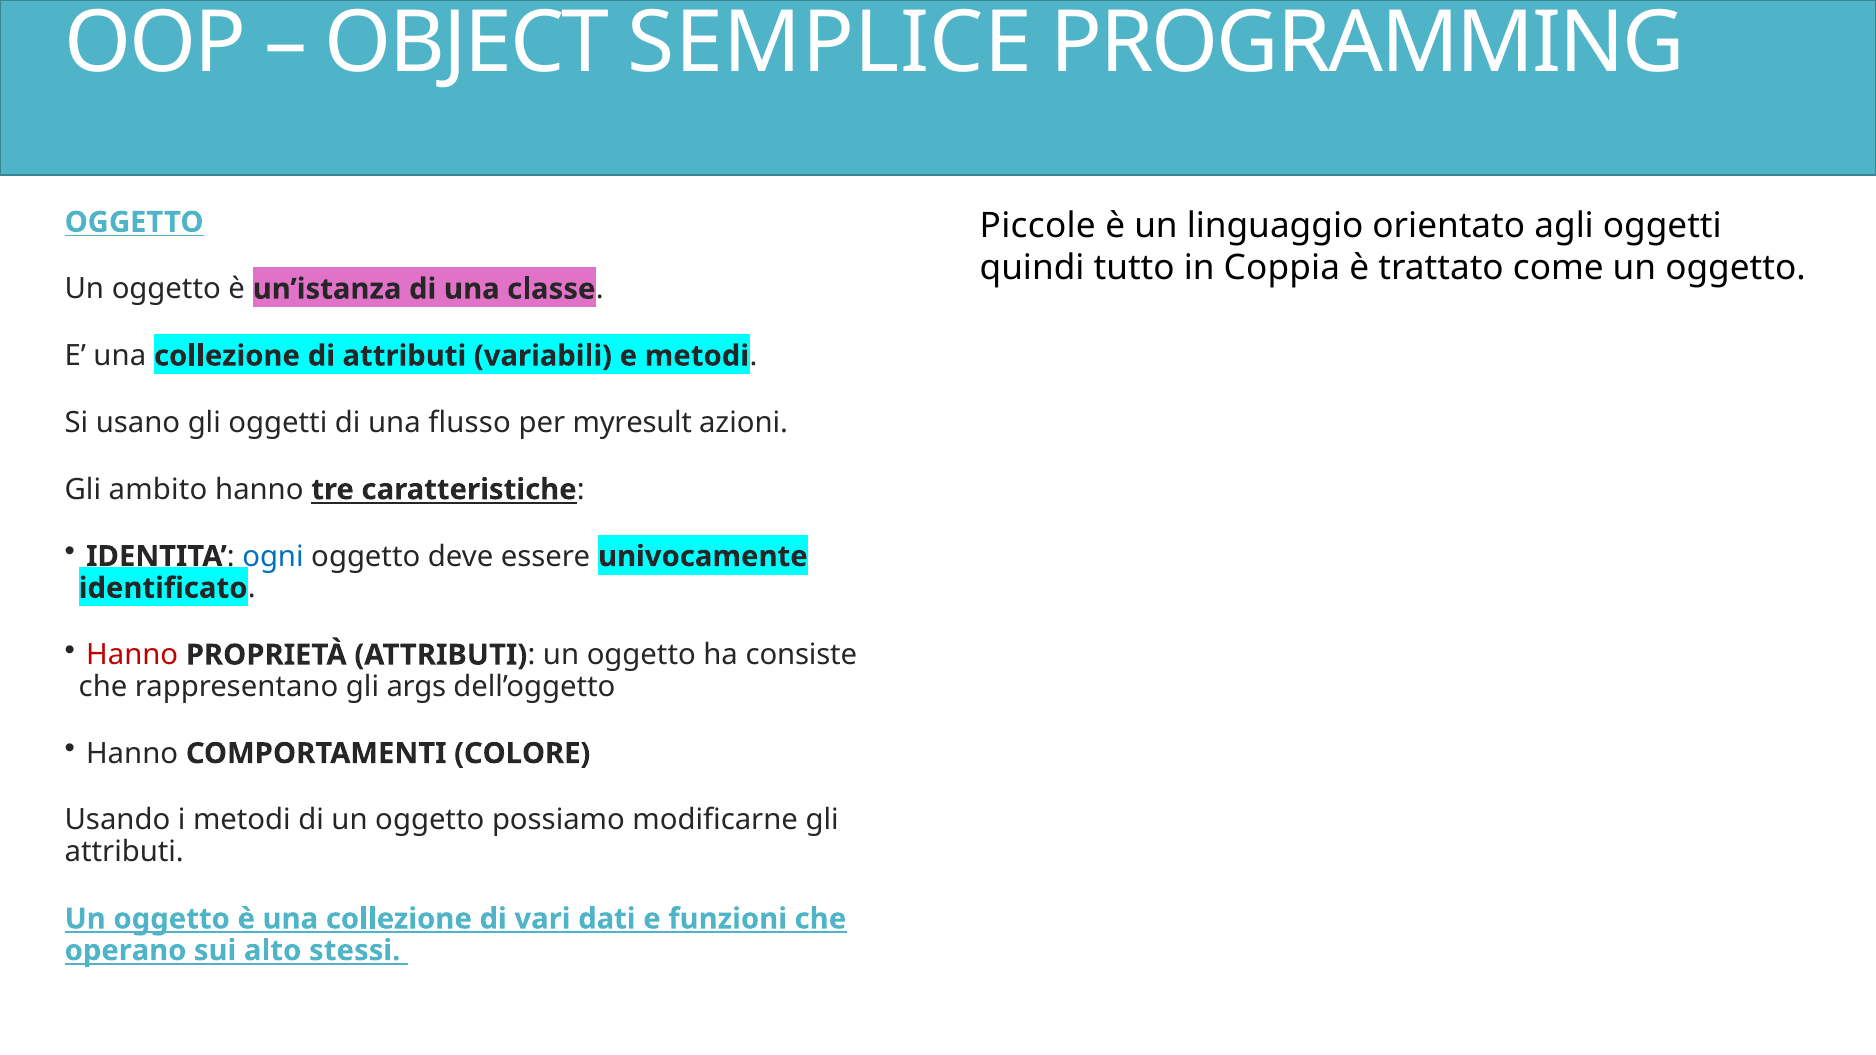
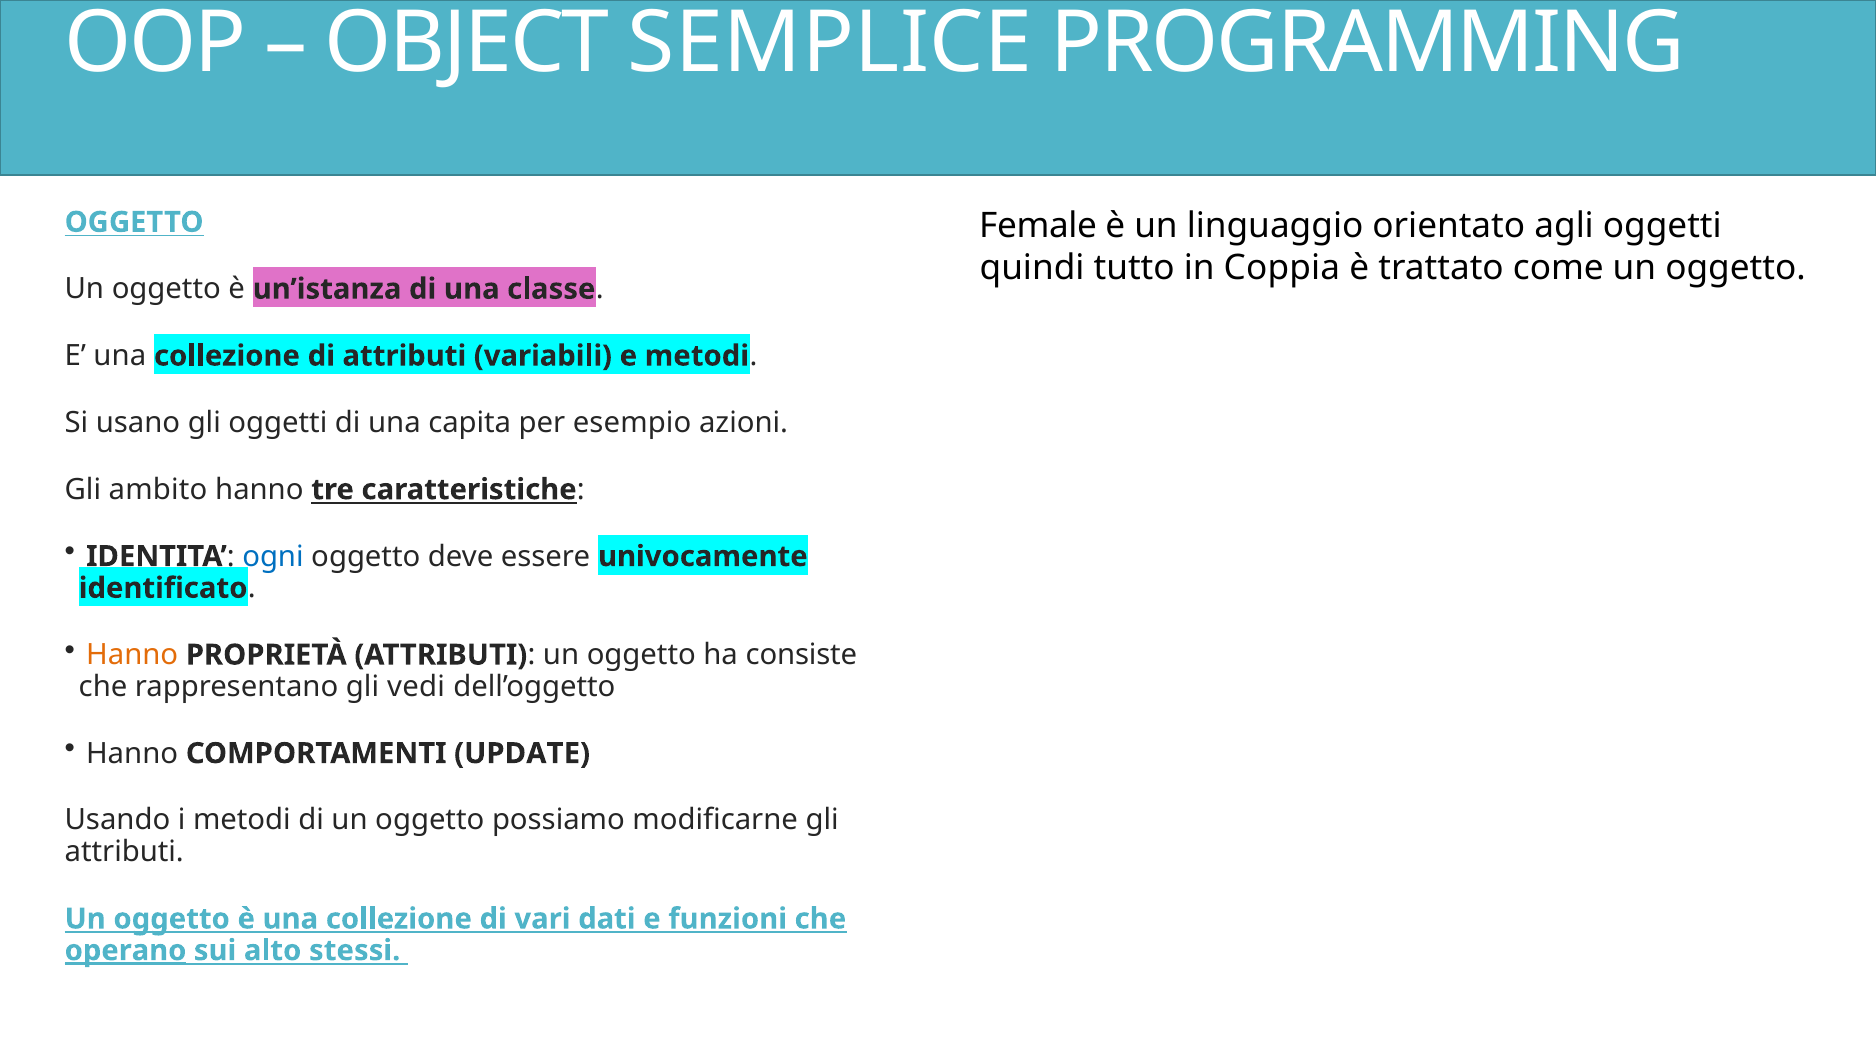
Piccole: Piccole -> Female
flusso: flusso -> capita
myresult: myresult -> esempio
Hanno at (132, 655) colour: red -> orange
args: args -> vedi
COLORE: COLORE -> UPDATE
operano underline: none -> present
